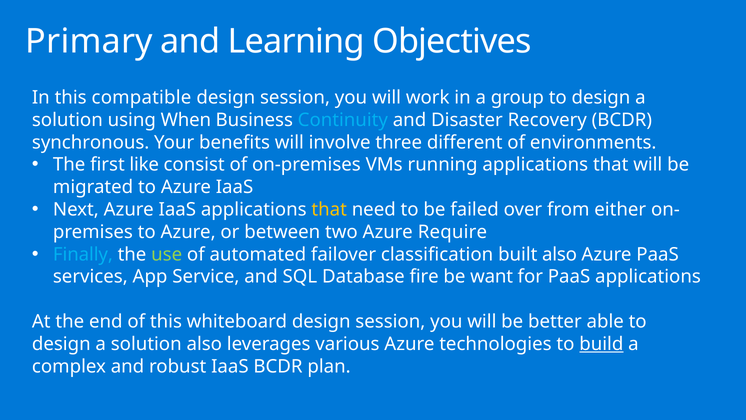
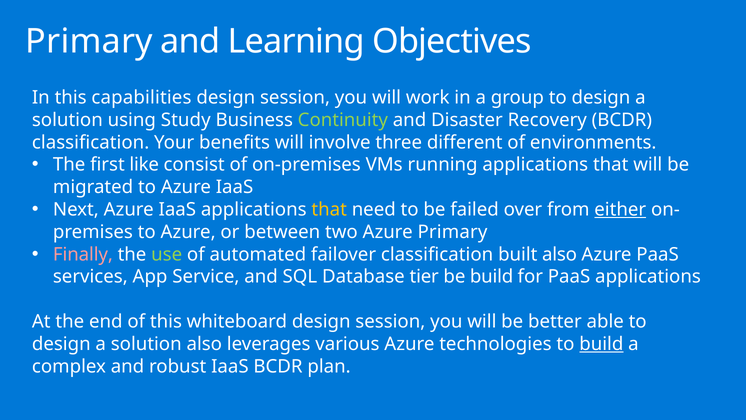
compatible: compatible -> capabilities
When: When -> Study
Continuity colour: light blue -> light green
synchronous at (91, 142): synchronous -> classification
either underline: none -> present
Azure Require: Require -> Primary
Finally colour: light blue -> pink
fire: fire -> tier
be want: want -> build
